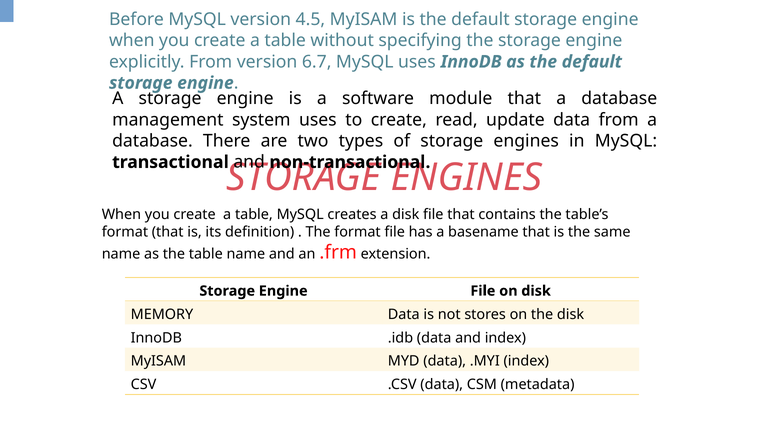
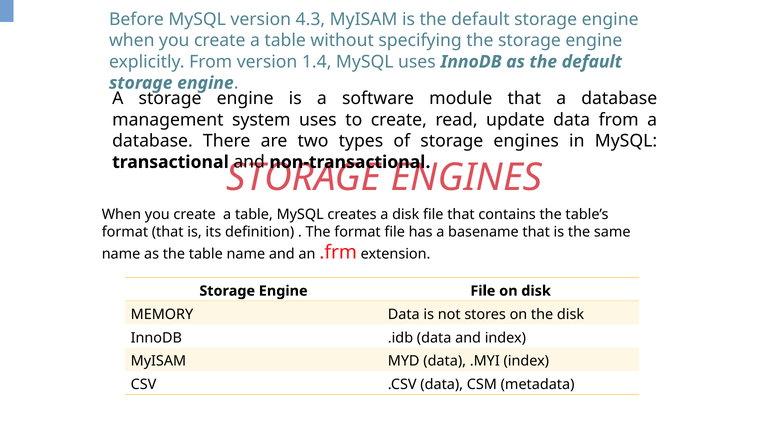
4.5: 4.5 -> 4.3
6.7: 6.7 -> 1.4
